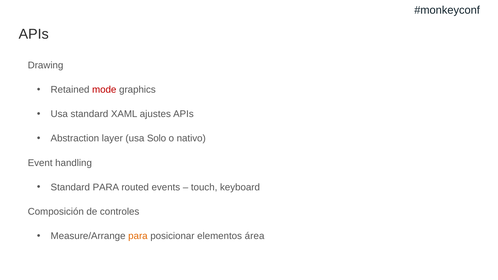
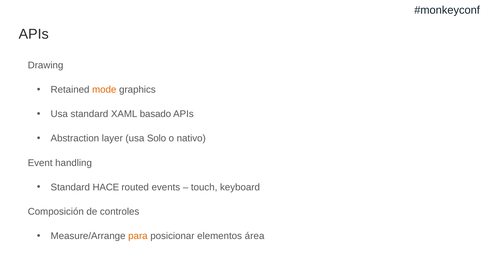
mode colour: red -> orange
ajustes: ajustes -> basado
Standard PARA: PARA -> HACE
